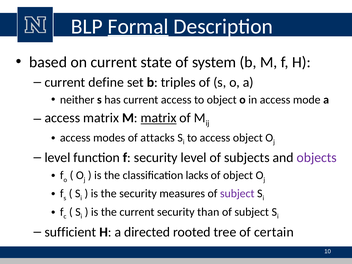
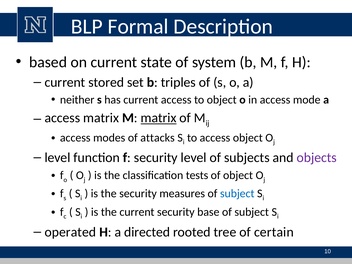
Formal underline: present -> none
define: define -> stored
lacks: lacks -> tests
subject at (237, 194) colour: purple -> blue
than: than -> base
sufficient: sufficient -> operated
